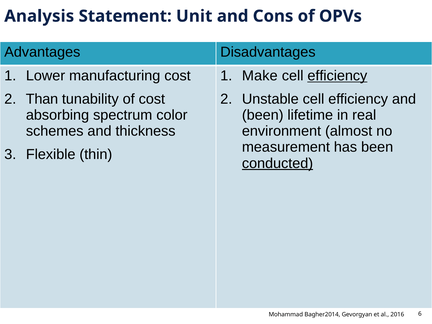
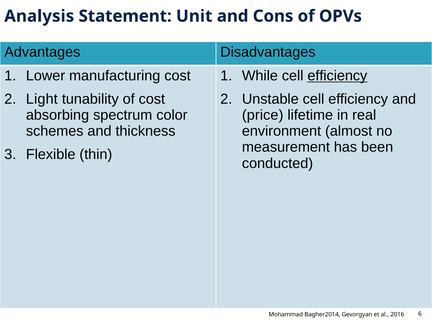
Make: Make -> While
Than: Than -> Light
been at (263, 115): been -> price
conducted underline: present -> none
